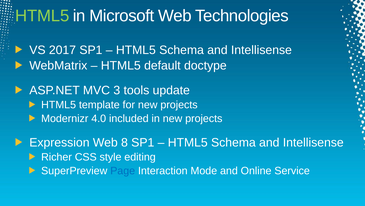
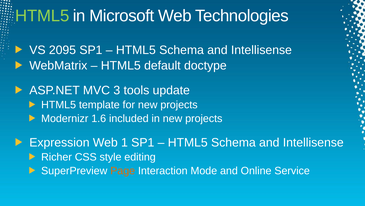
2017: 2017 -> 2095
4.0: 4.0 -> 1.6
8: 8 -> 1
Page colour: blue -> orange
